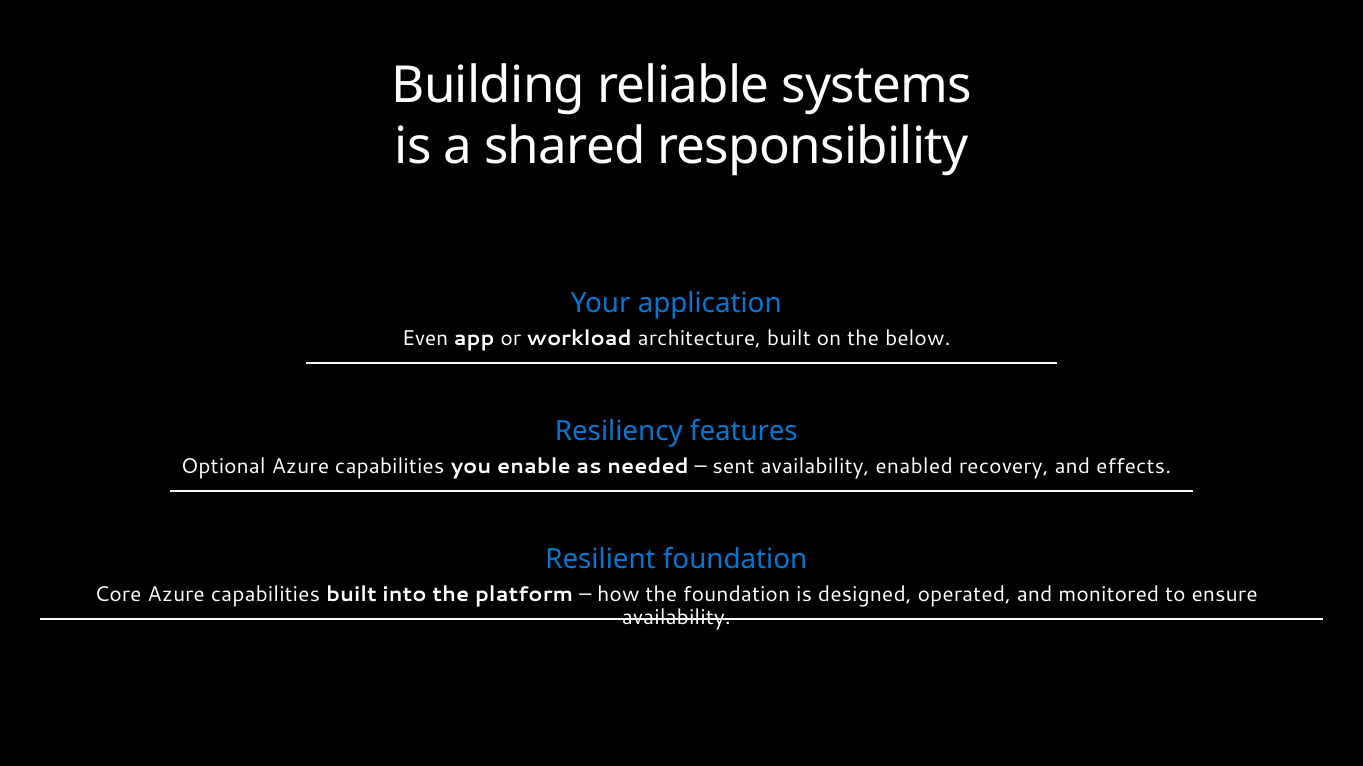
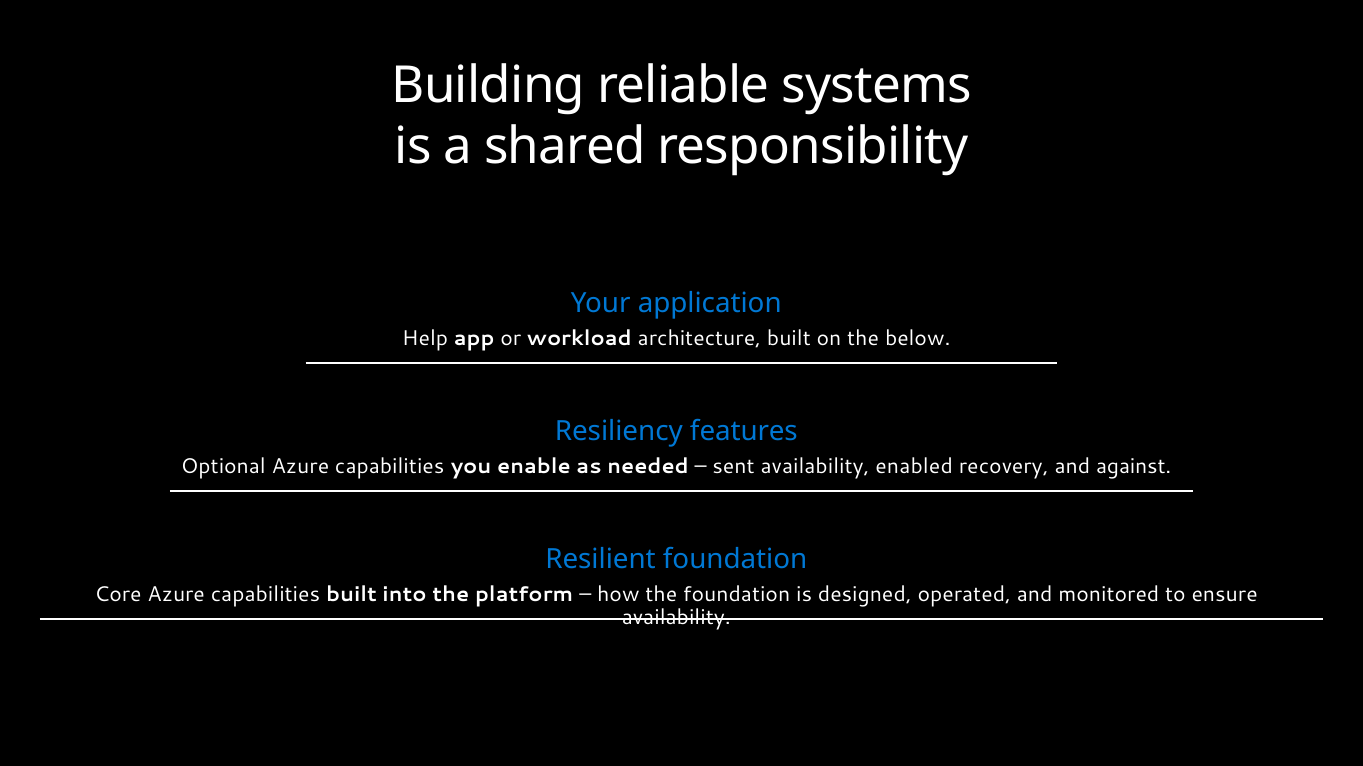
Even: Even -> Help
effects: effects -> against
